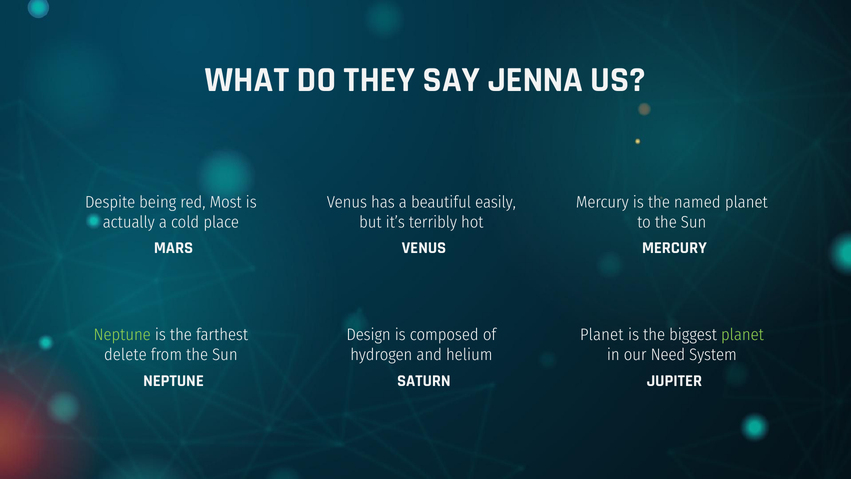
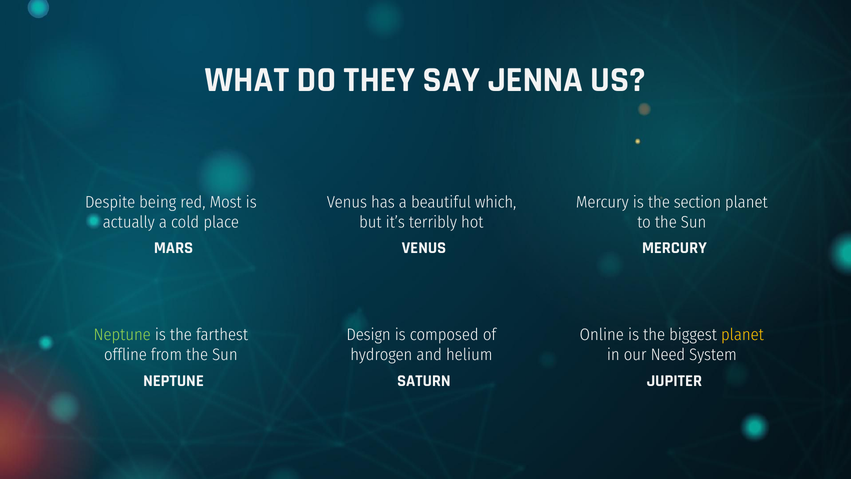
easily: easily -> which
named: named -> section
Planet at (602, 335): Planet -> Online
planet at (742, 335) colour: light green -> yellow
delete: delete -> offline
